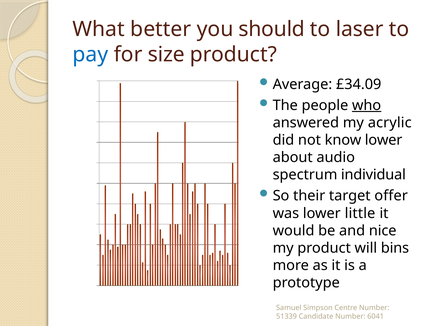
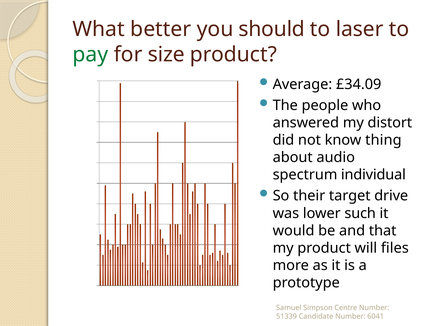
pay colour: blue -> green
who underline: present -> none
acrylic: acrylic -> distort
lower at (384, 140): lower -> thing
offer: offer -> drive
little: little -> such
nice: nice -> that
bins: bins -> files
